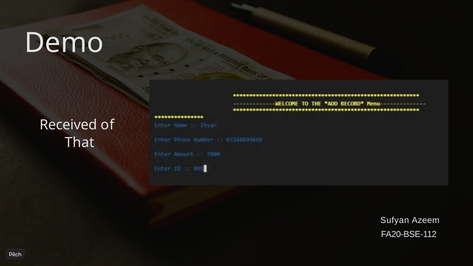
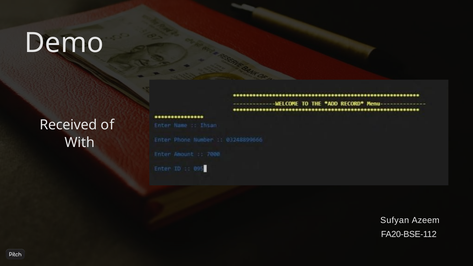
That: That -> With
